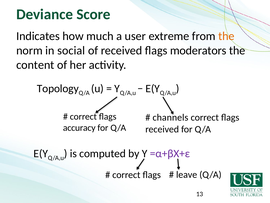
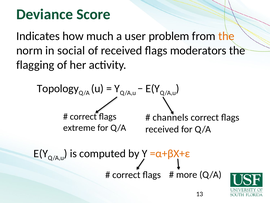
extreme: extreme -> problem
content: content -> flagging
accuracy: accuracy -> extreme
=α+βX+ε colour: purple -> orange
leave: leave -> more
